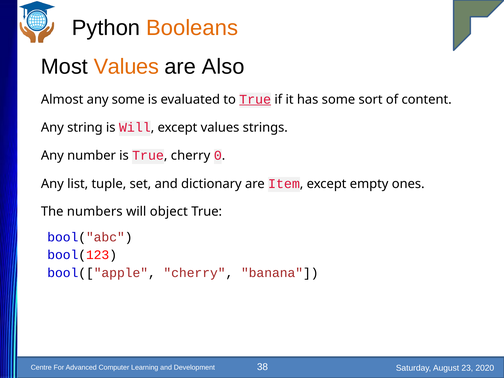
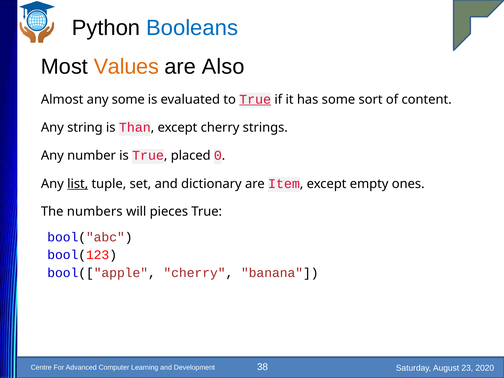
Booleans colour: orange -> blue
is Will: Will -> Than
except values: values -> cherry
cherry at (191, 156): cherry -> placed
list underline: none -> present
object: object -> pieces
